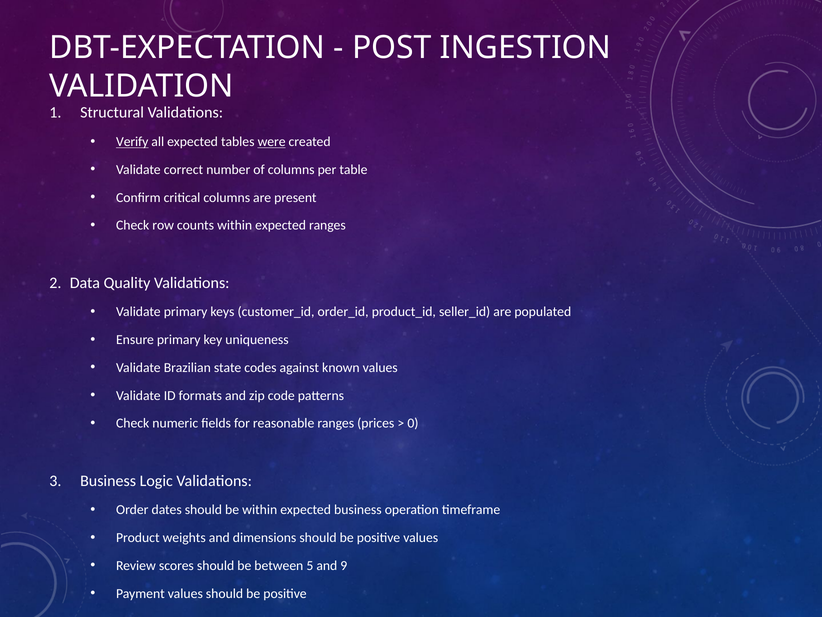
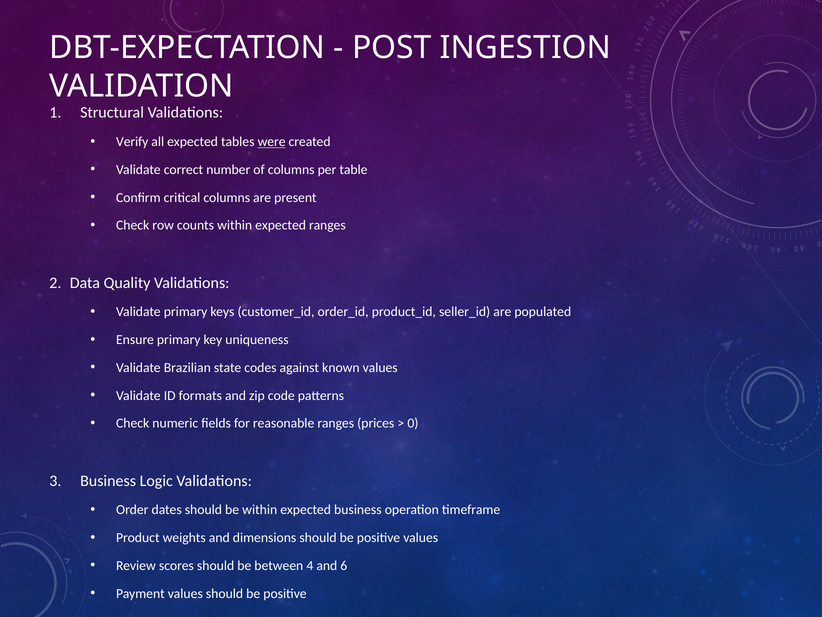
Verify underline: present -> none
5: 5 -> 4
9: 9 -> 6
